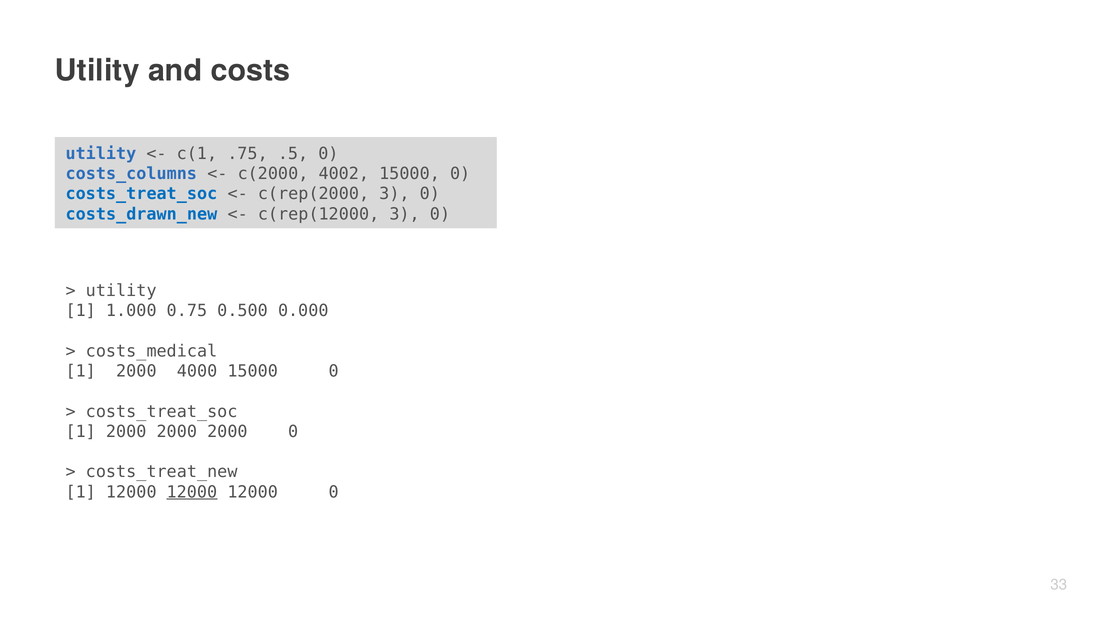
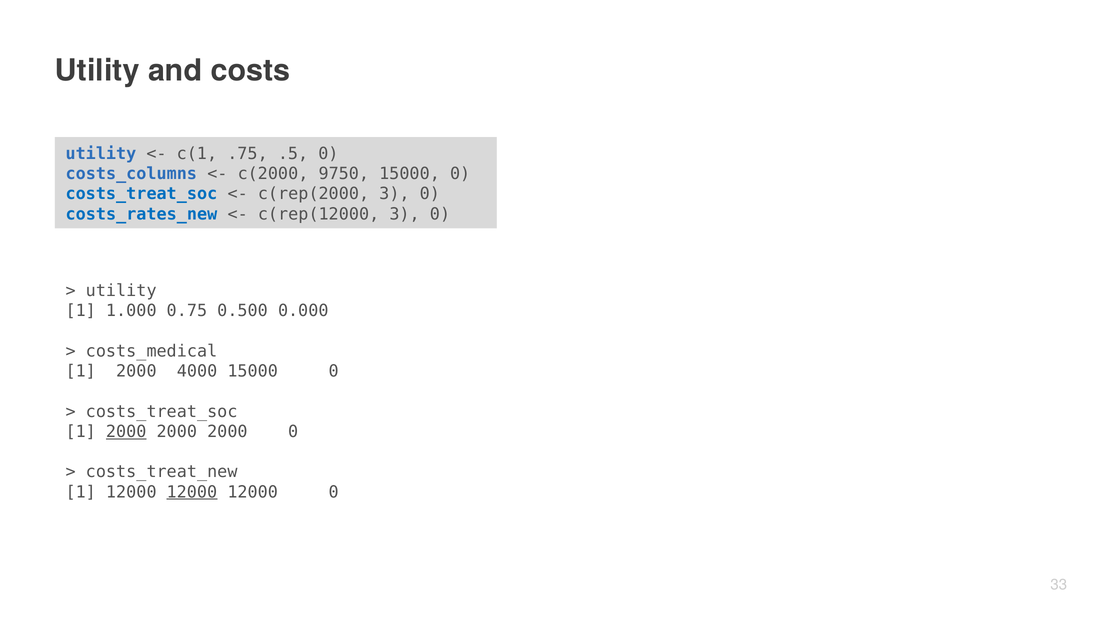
4002: 4002 -> 9750
costs_drawn_new: costs_drawn_new -> costs_rates_new
2000 at (126, 432) underline: none -> present
